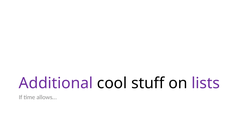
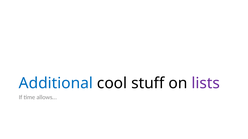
Additional colour: purple -> blue
